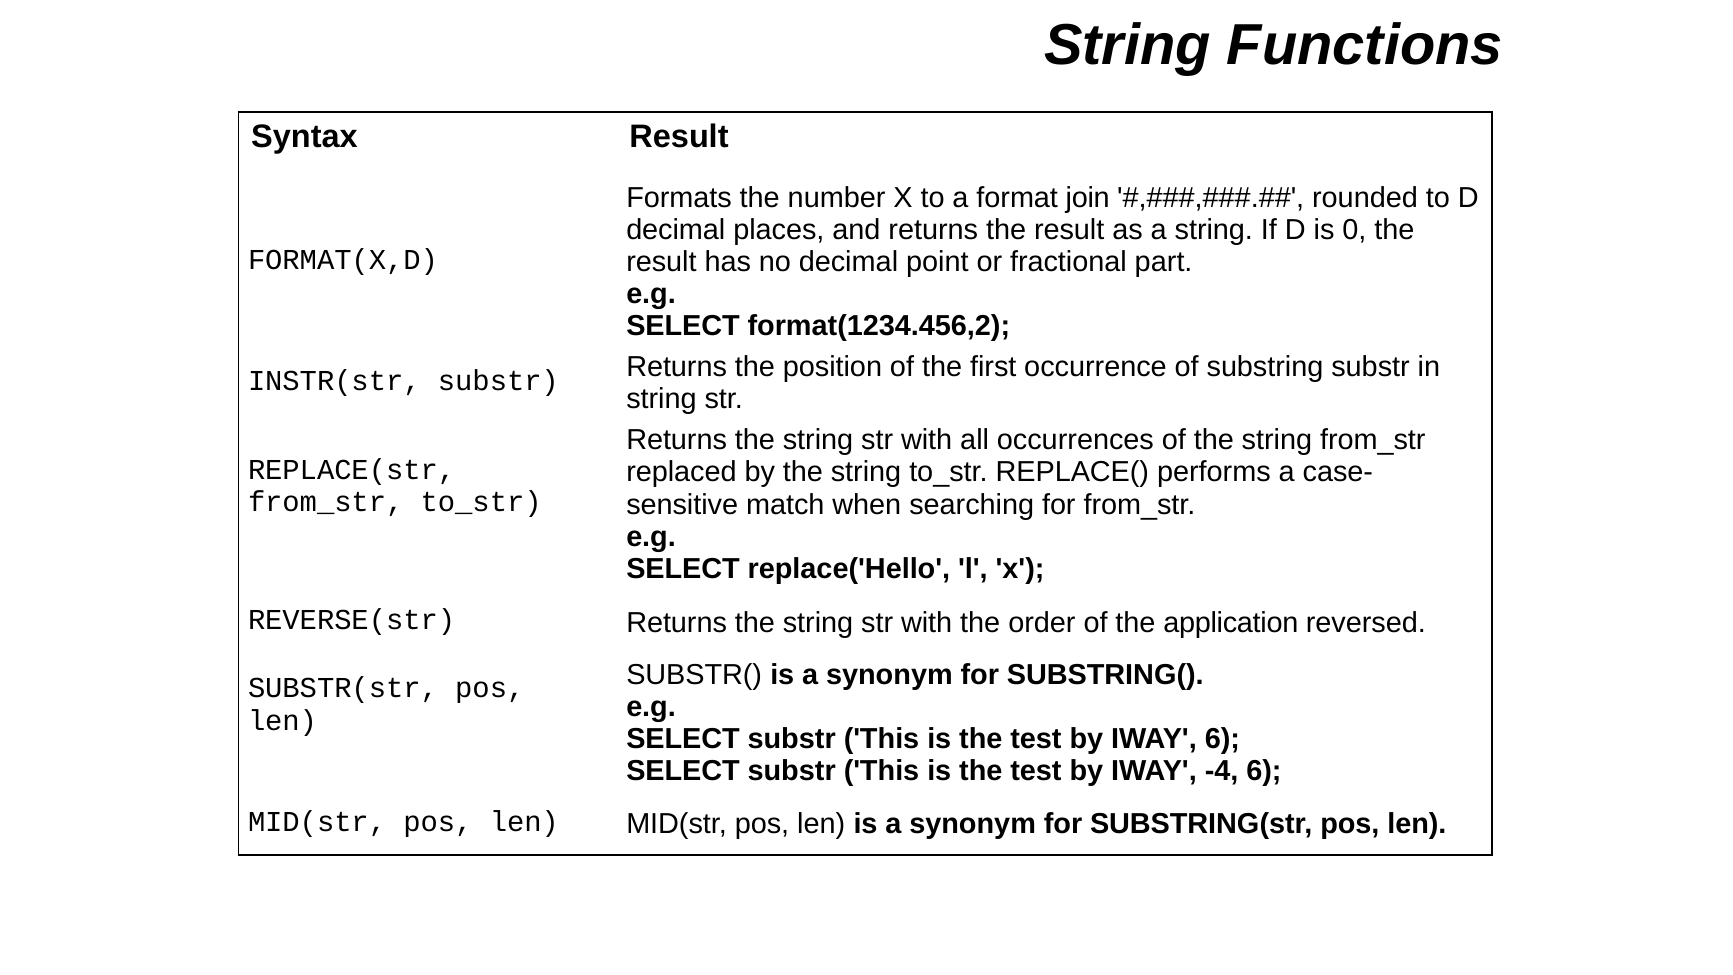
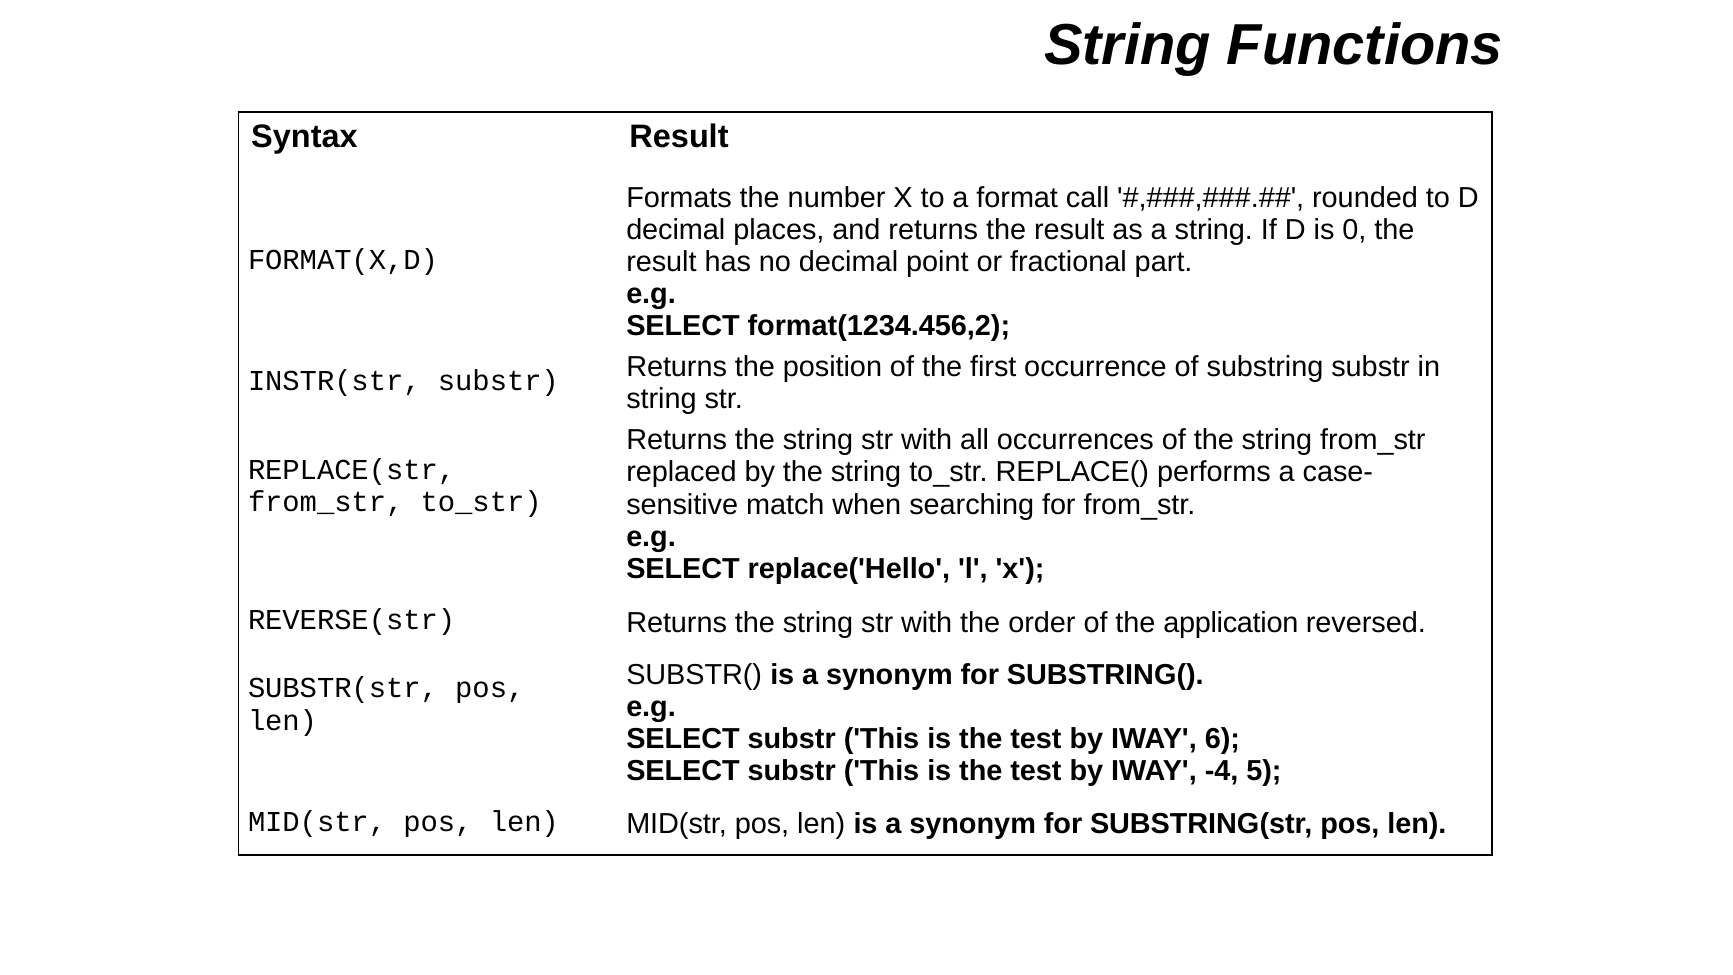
join: join -> call
-4 6: 6 -> 5
